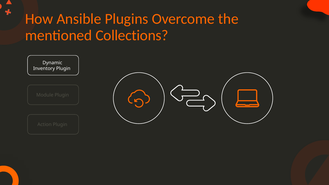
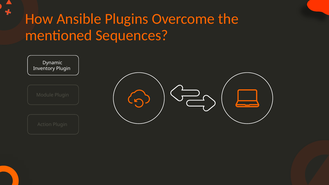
Collections: Collections -> Sequences
